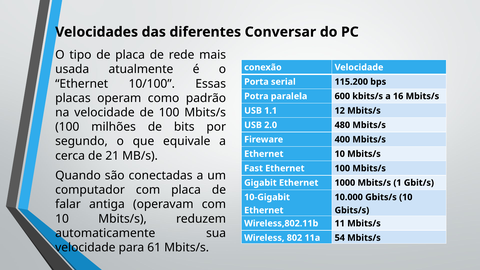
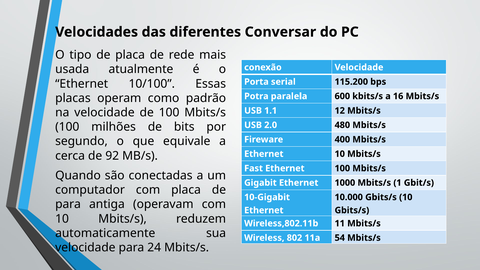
21: 21 -> 92
falar at (68, 204): falar -> para
61: 61 -> 24
